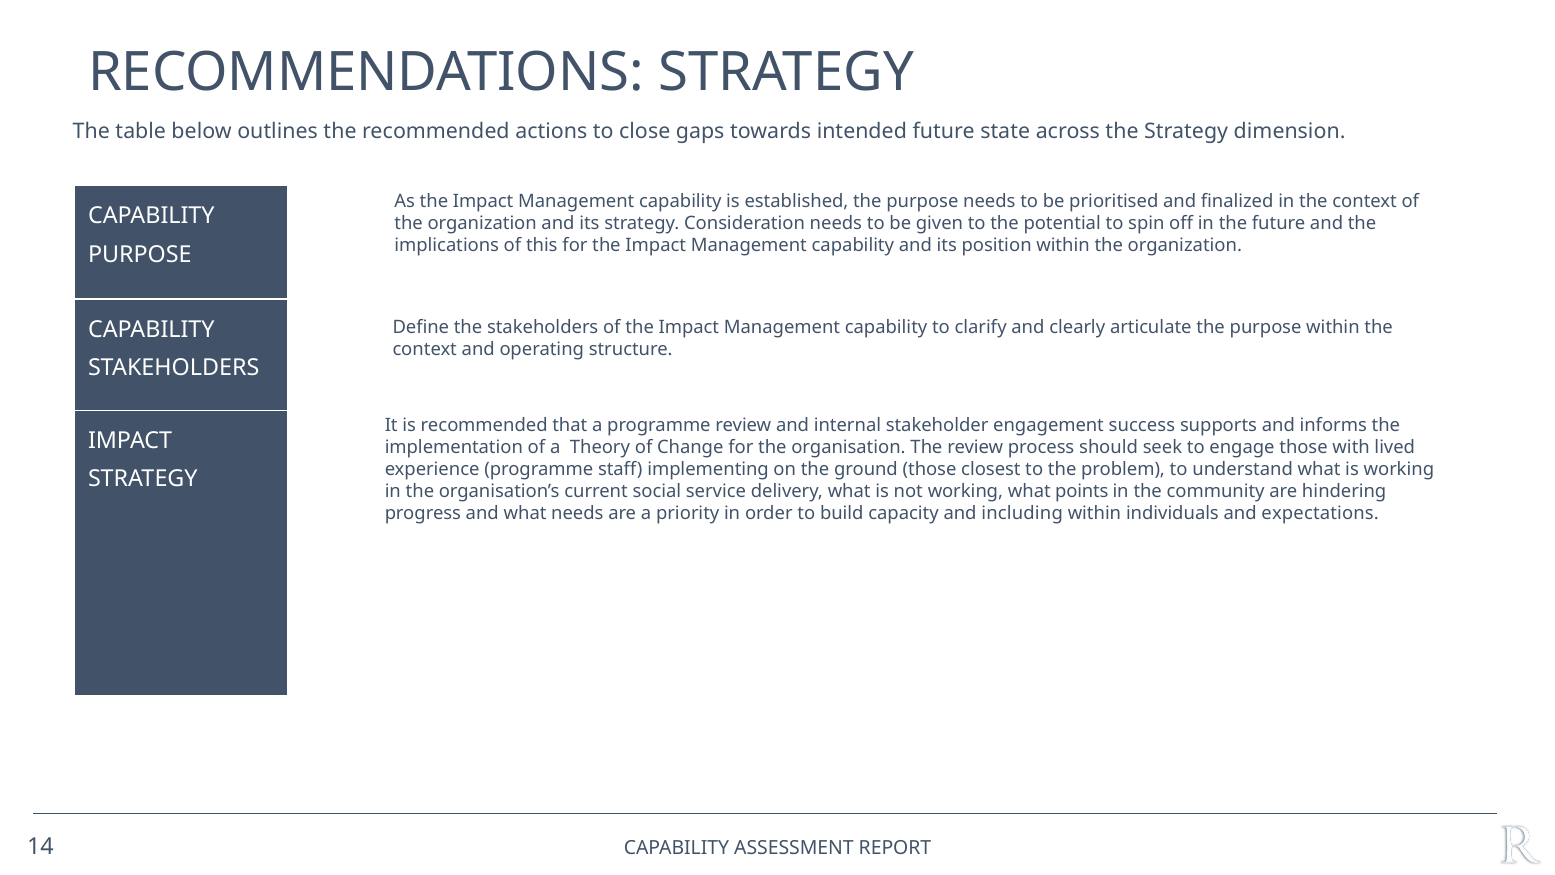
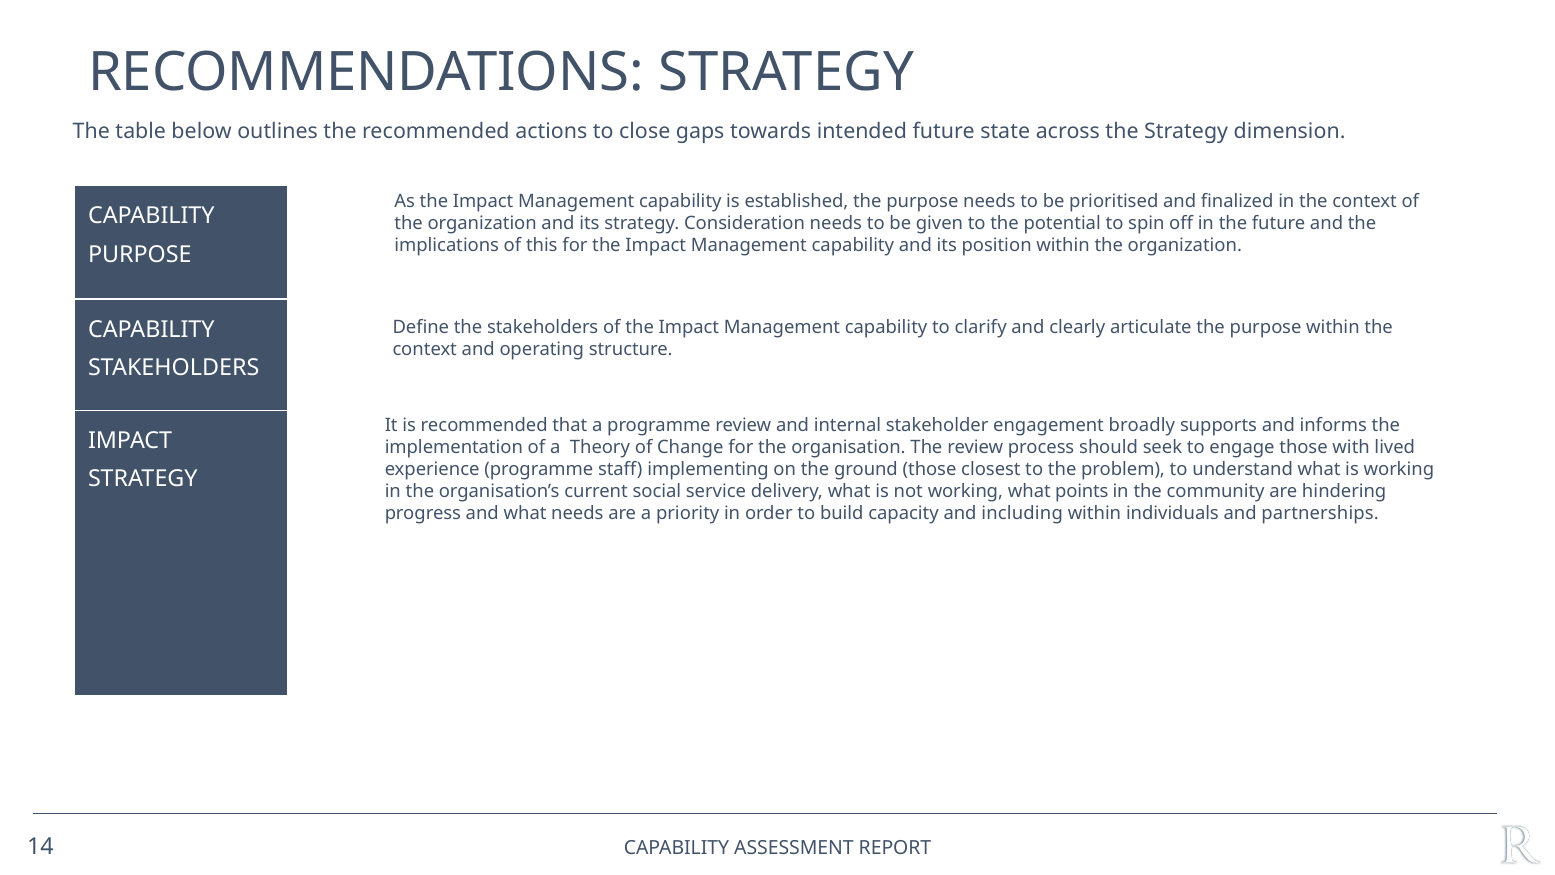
success: success -> broadly
expectations: expectations -> partnerships
